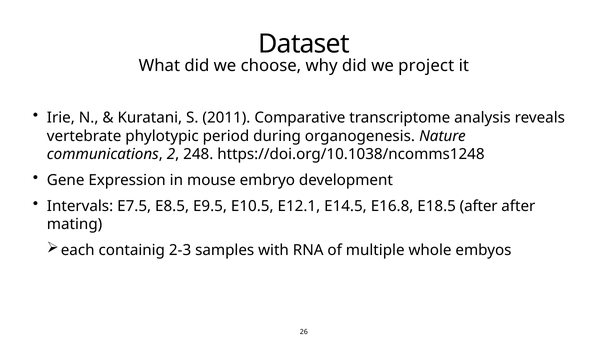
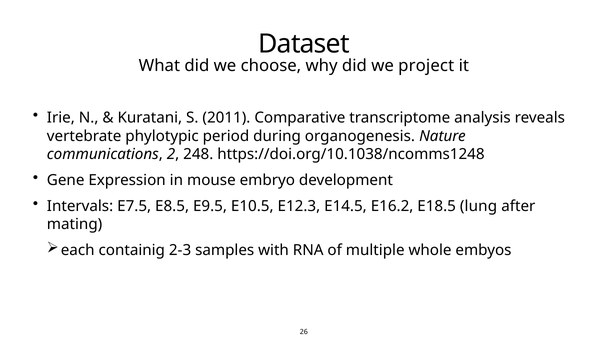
E12.1: E12.1 -> E12.3
E16.8: E16.8 -> E16.2
E18.5 after: after -> lung
